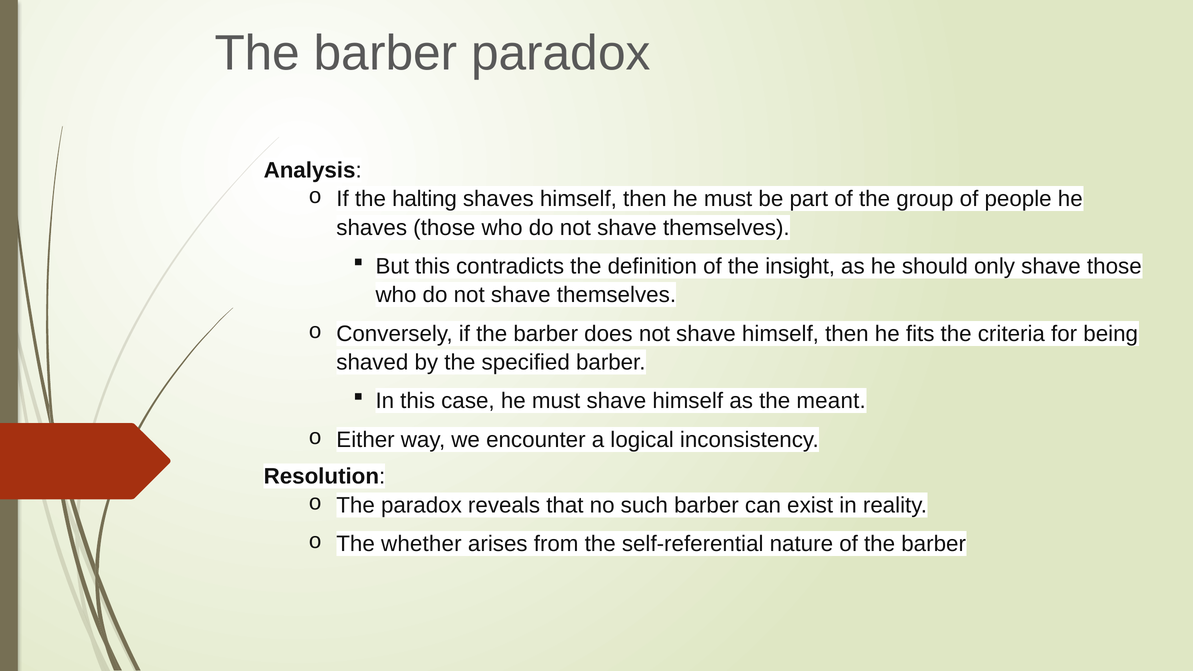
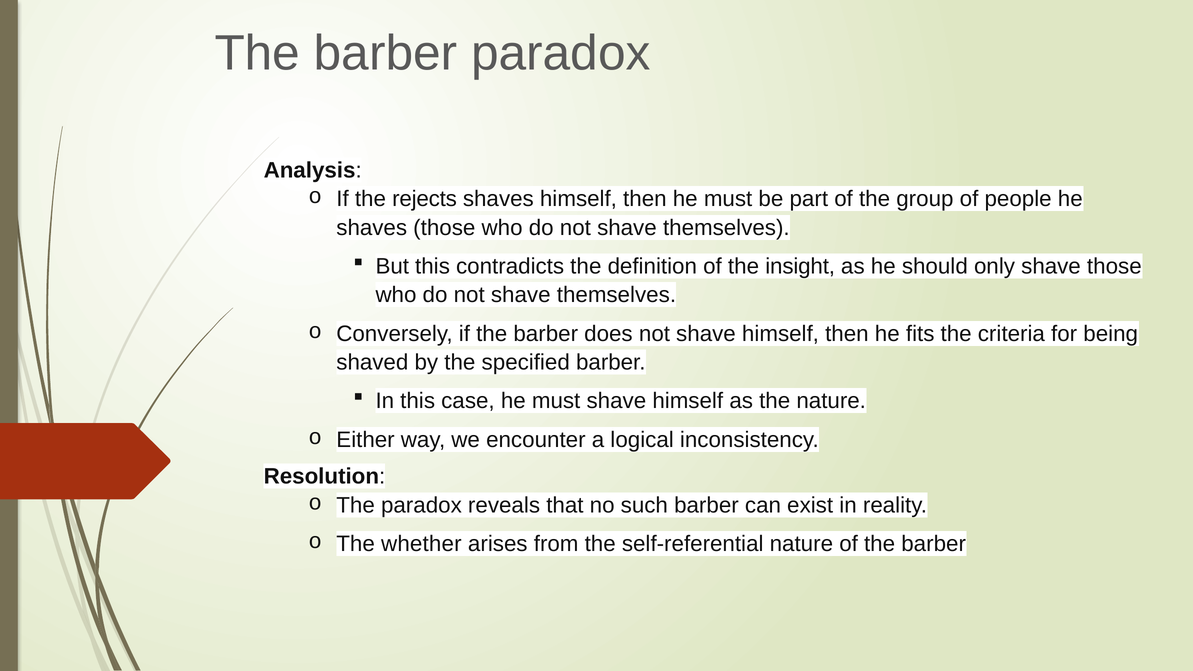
halting: halting -> rejects
the meant: meant -> nature
